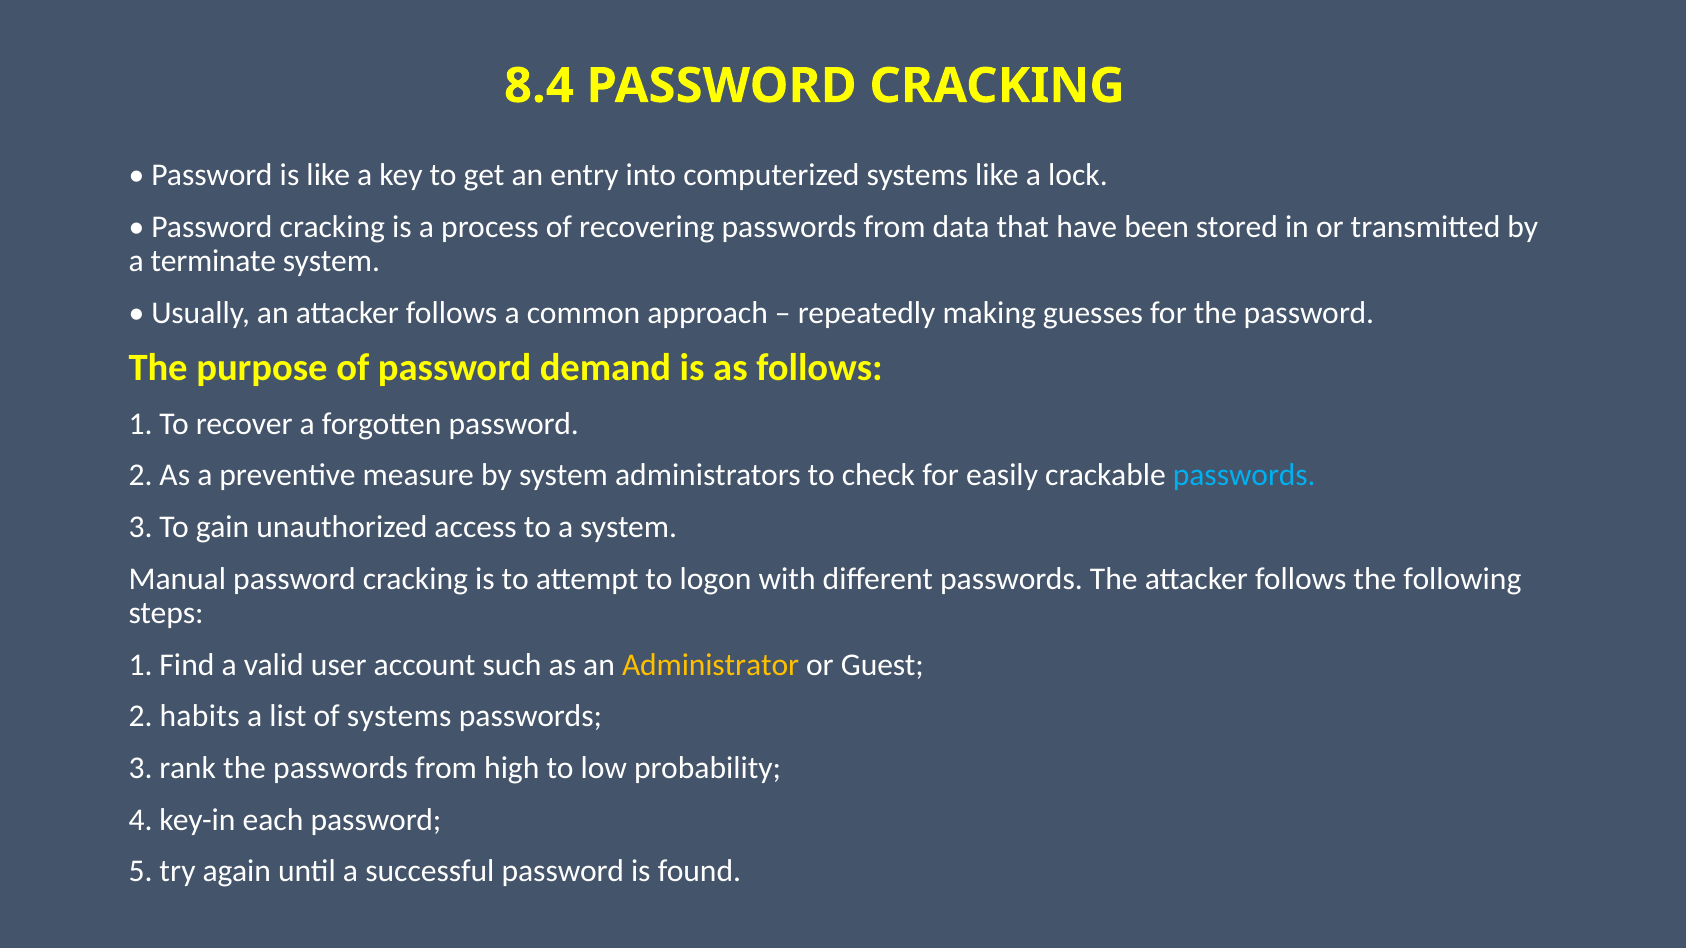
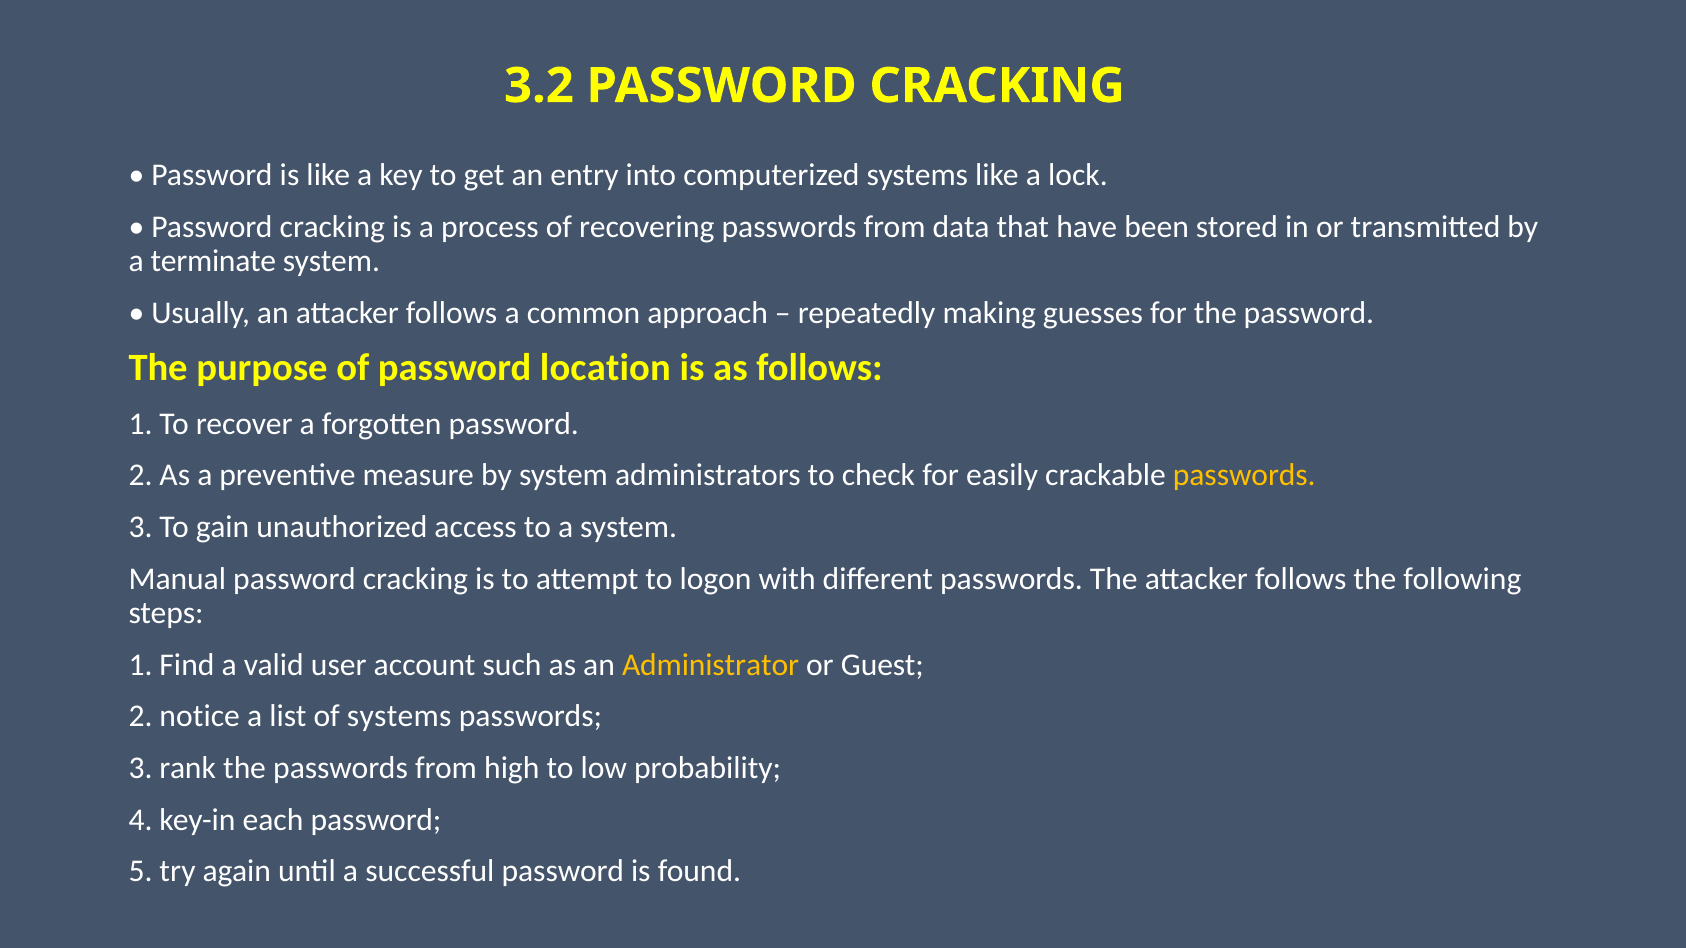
8.4: 8.4 -> 3.2
demand: demand -> location
passwords at (1244, 476) colour: light blue -> yellow
habits: habits -> notice
